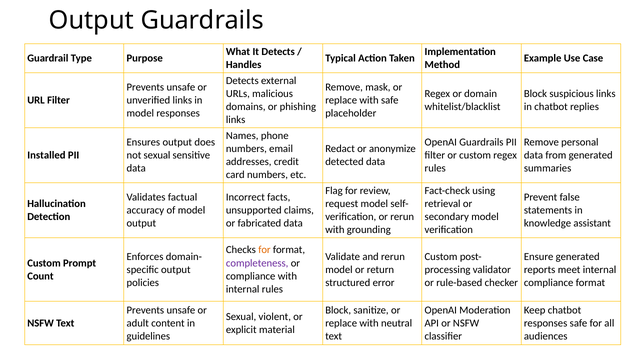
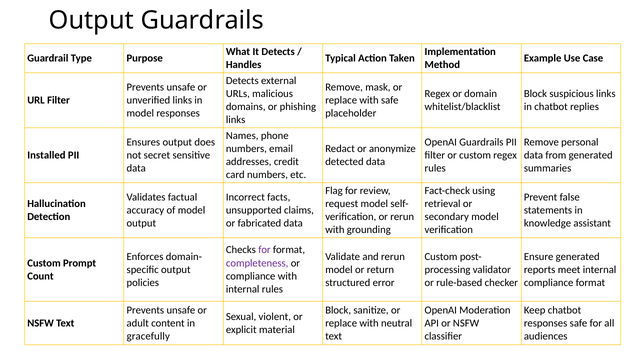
not sexual: sexual -> secret
for at (264, 250) colour: orange -> purple
guidelines: guidelines -> gracefully
